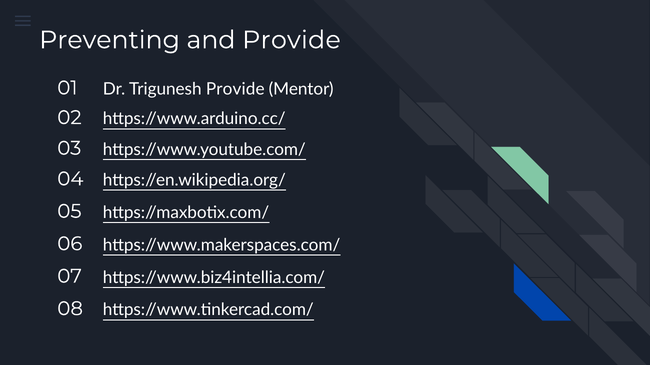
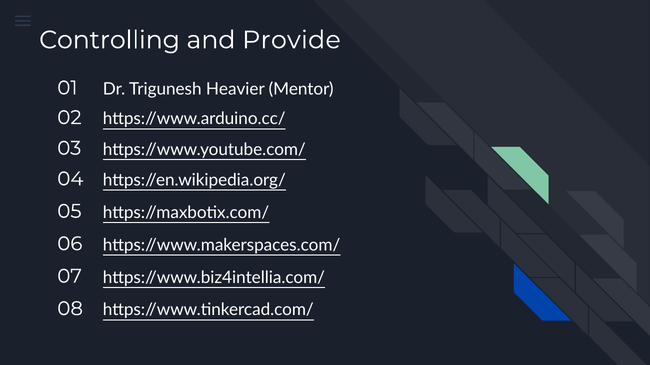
Preventing: Preventing -> Controlling
Trigunesh Provide: Provide -> Heavier
